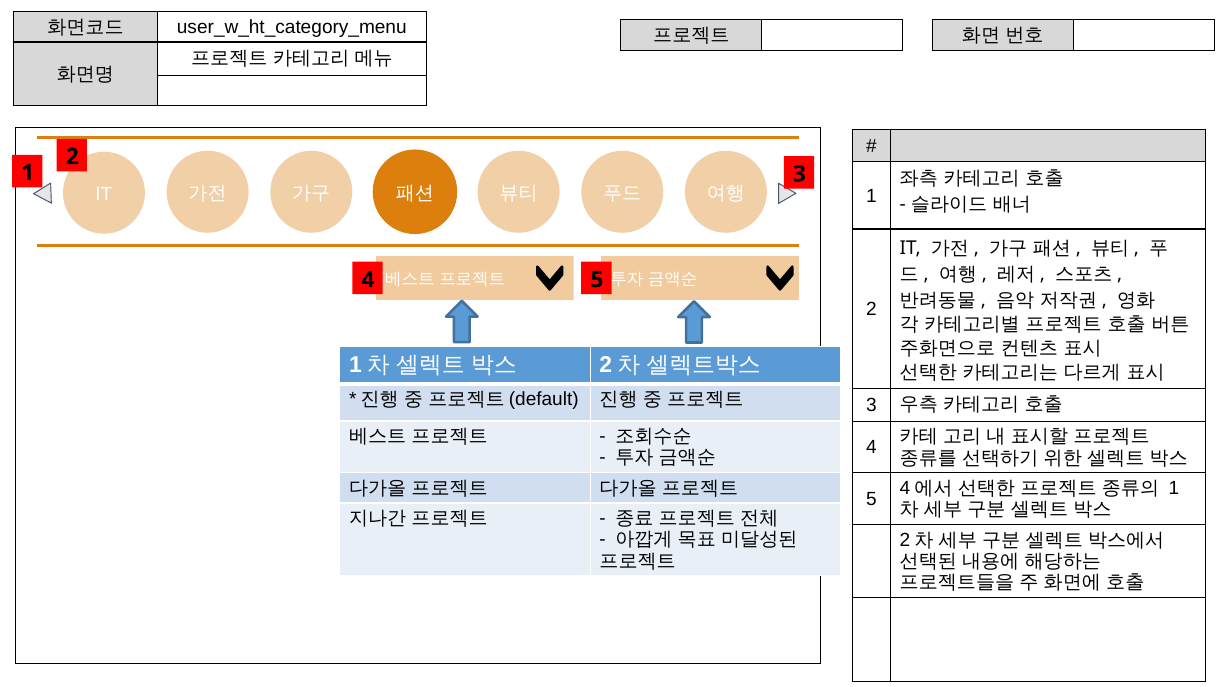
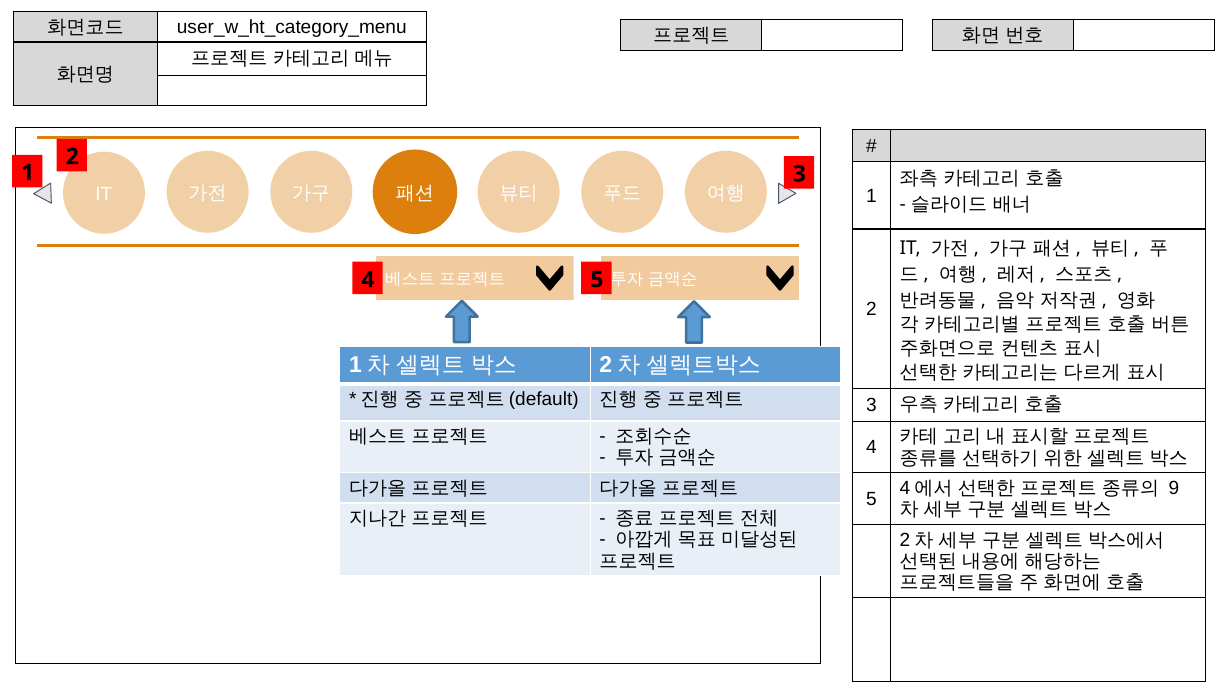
1 at (1174, 488): 1 -> 9
